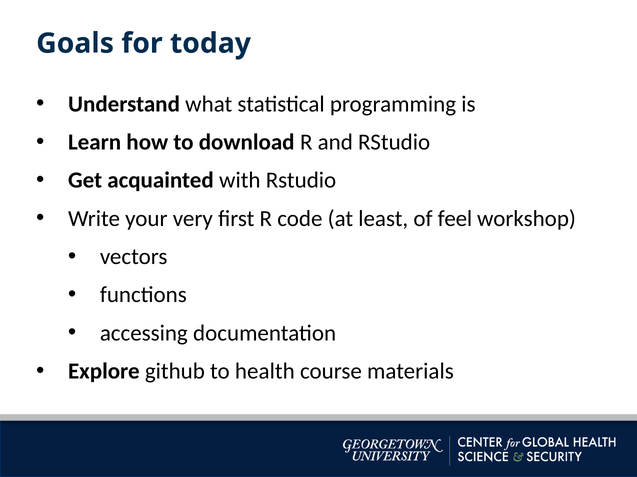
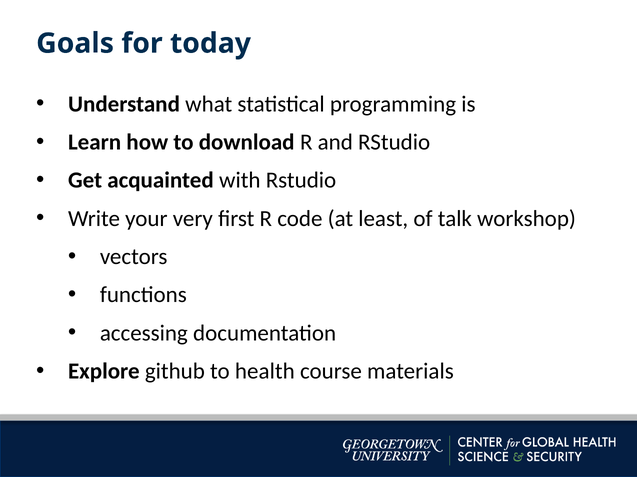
feel: feel -> talk
